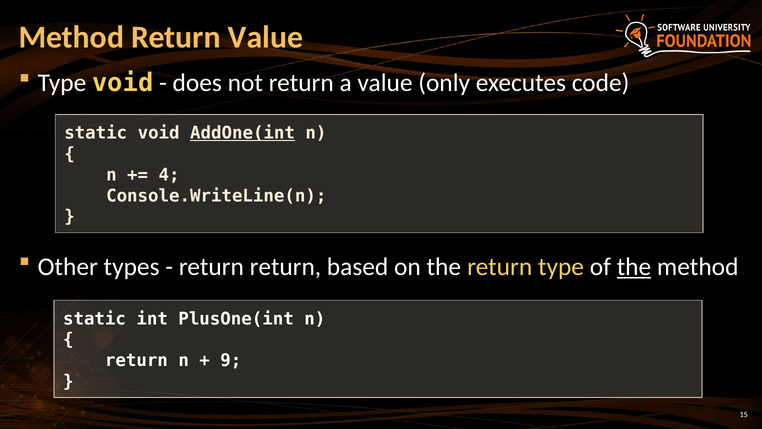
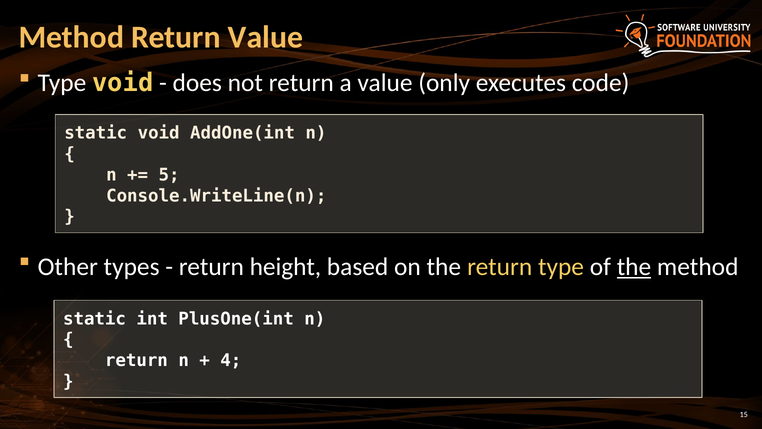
AddOne(int underline: present -> none
4: 4 -> 5
return return: return -> height
9: 9 -> 4
